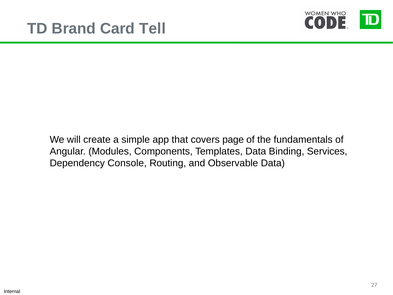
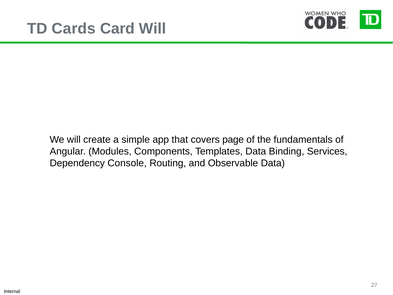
Brand: Brand -> Cards
Card Tell: Tell -> Will
